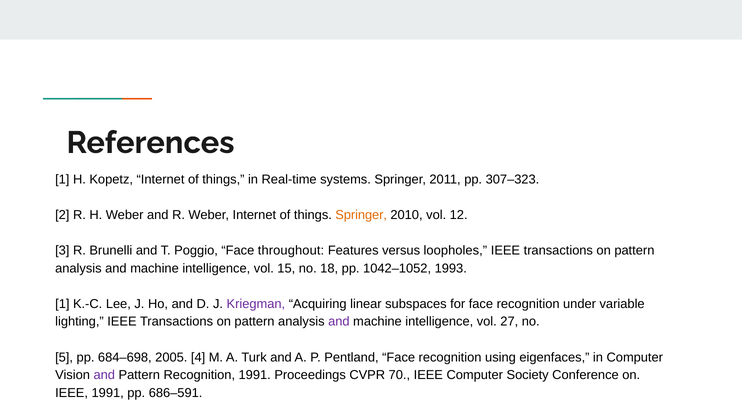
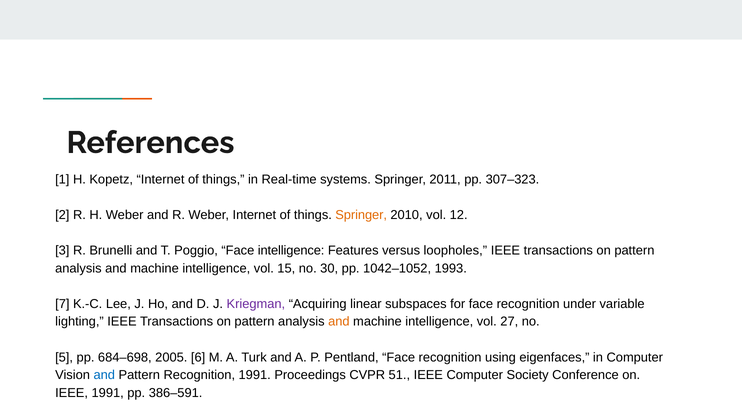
Face throughout: throughout -> intelligence
18: 18 -> 30
1 at (62, 303): 1 -> 7
and at (339, 321) colour: purple -> orange
4: 4 -> 6
and at (104, 374) colour: purple -> blue
70: 70 -> 51
686–591: 686–591 -> 386–591
